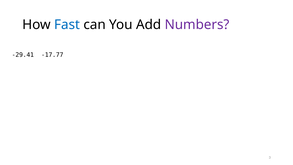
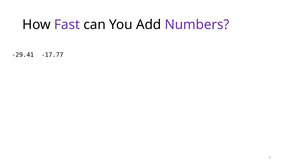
Fast colour: blue -> purple
